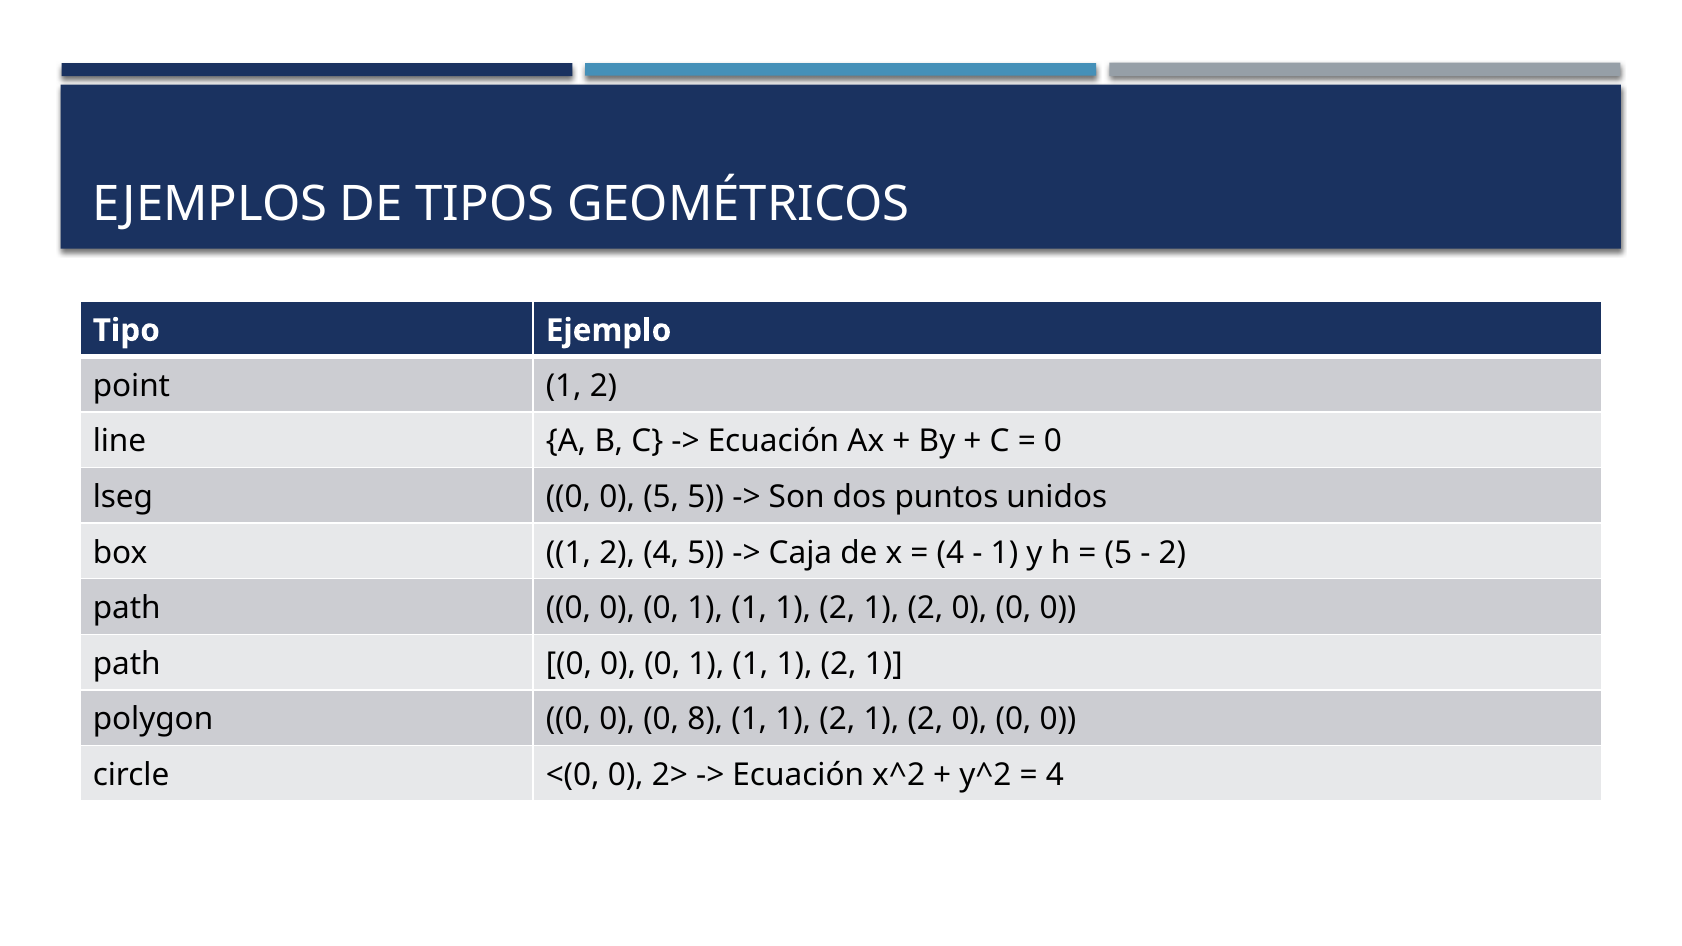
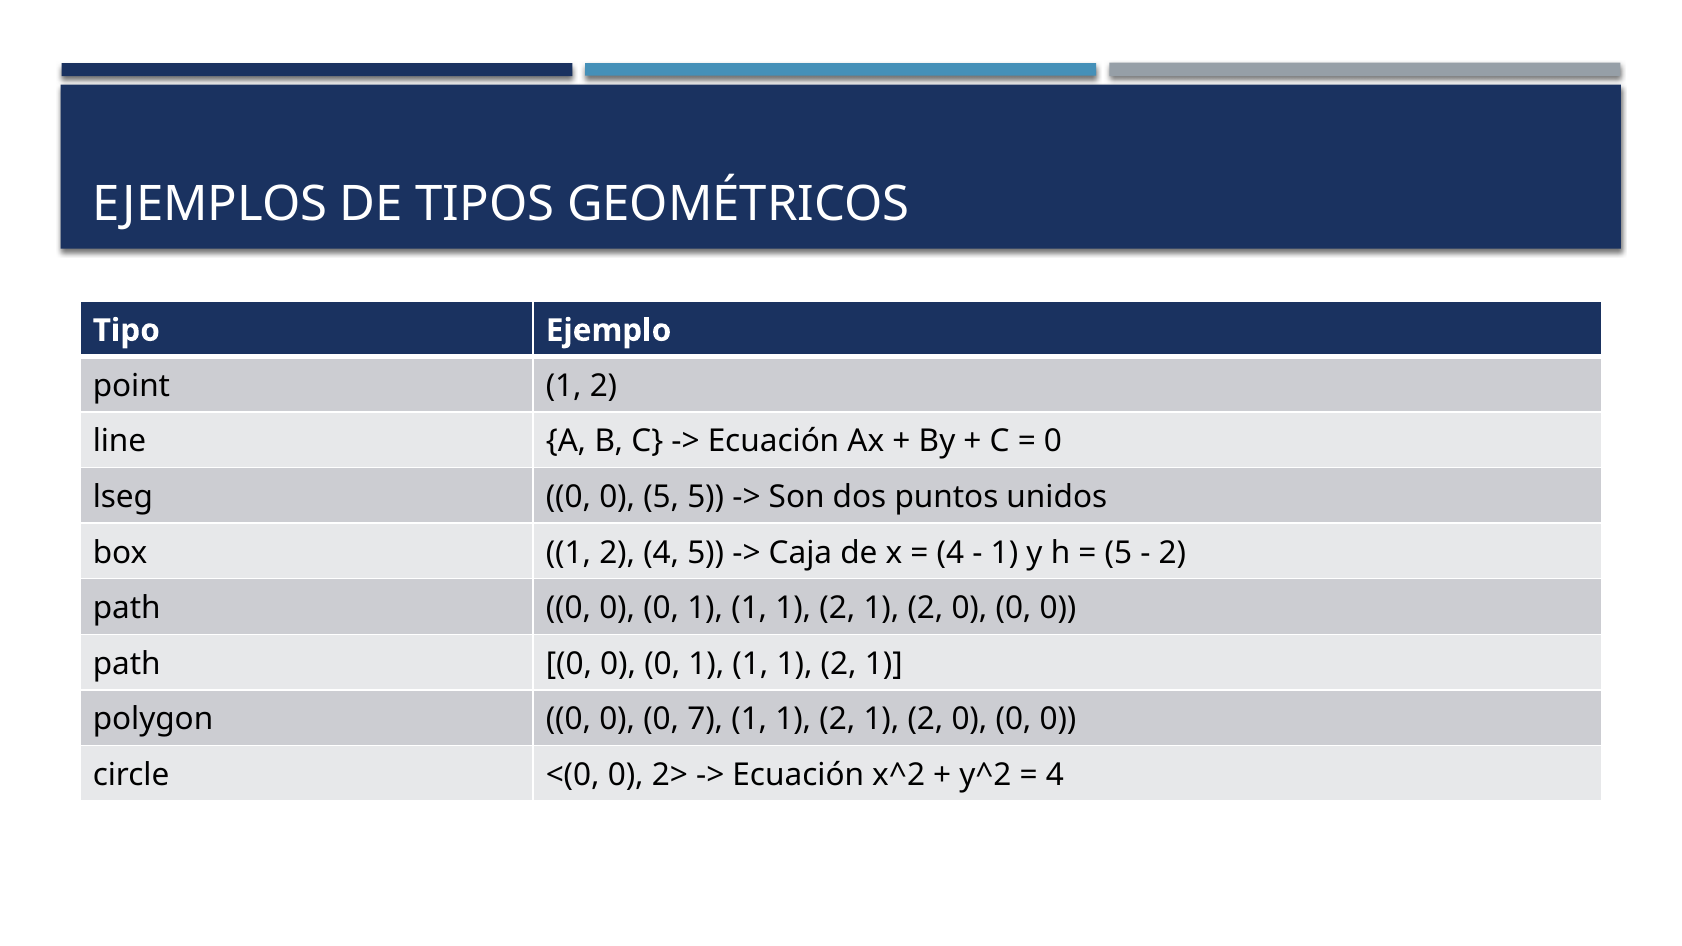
8: 8 -> 7
